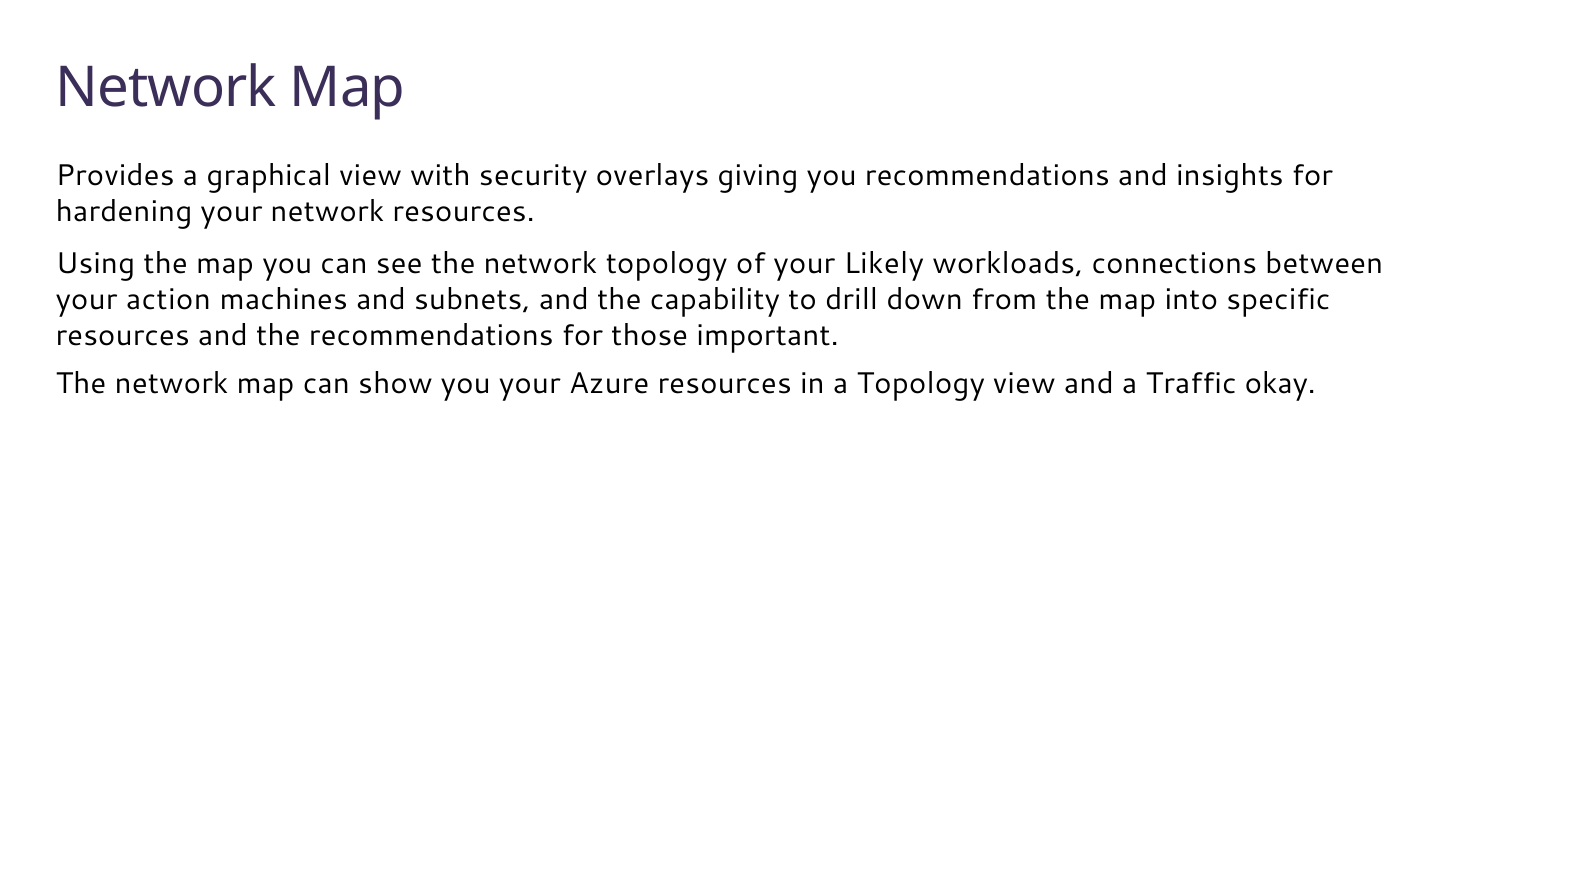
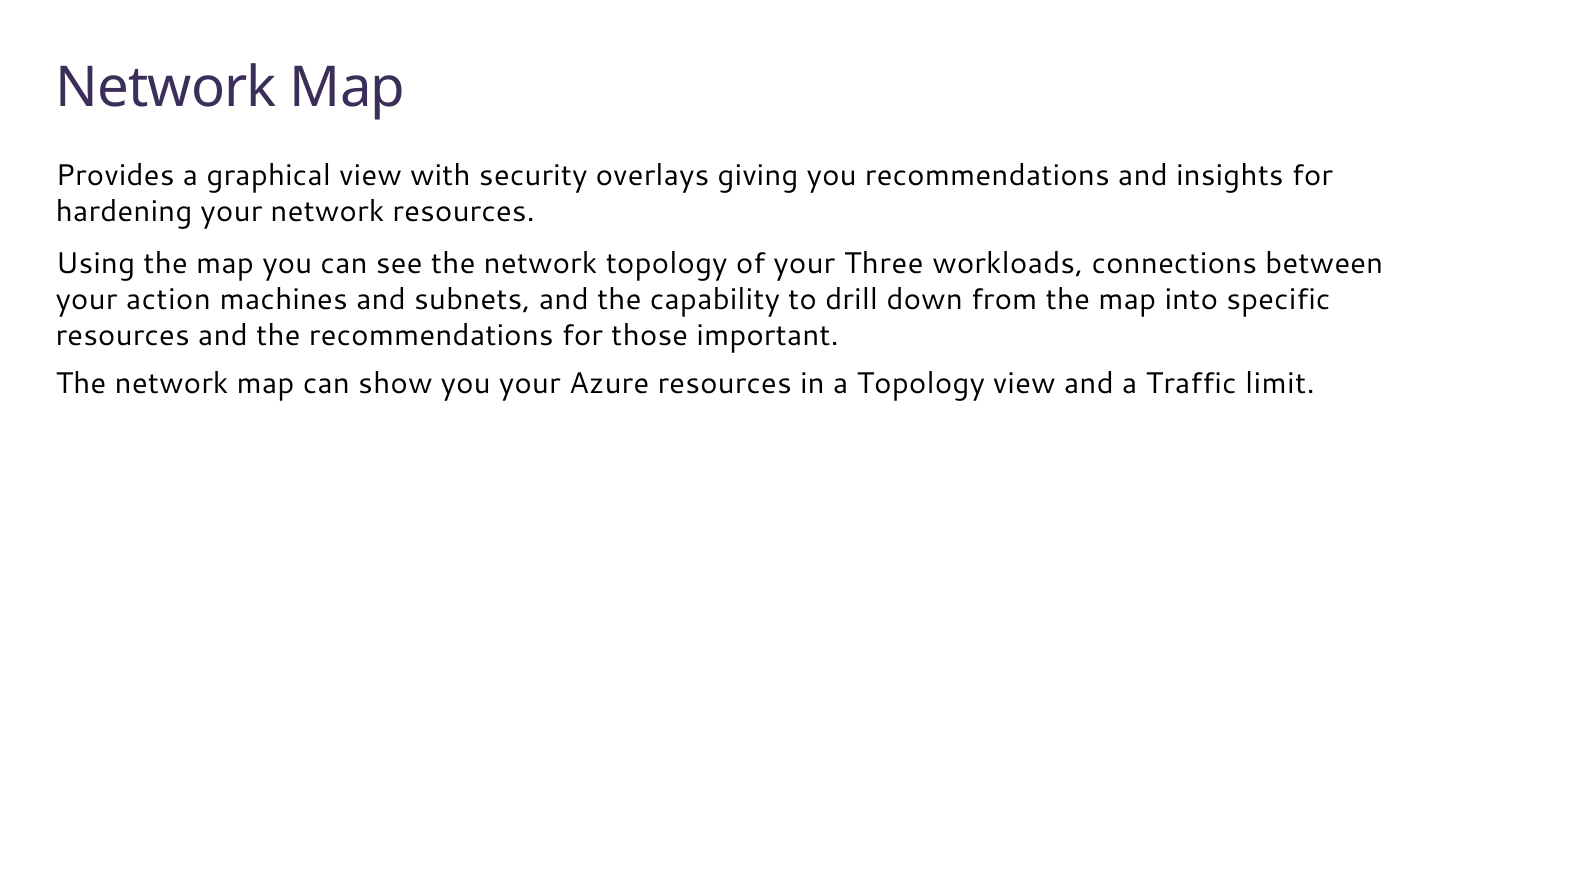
Likely: Likely -> Three
okay: okay -> limit
